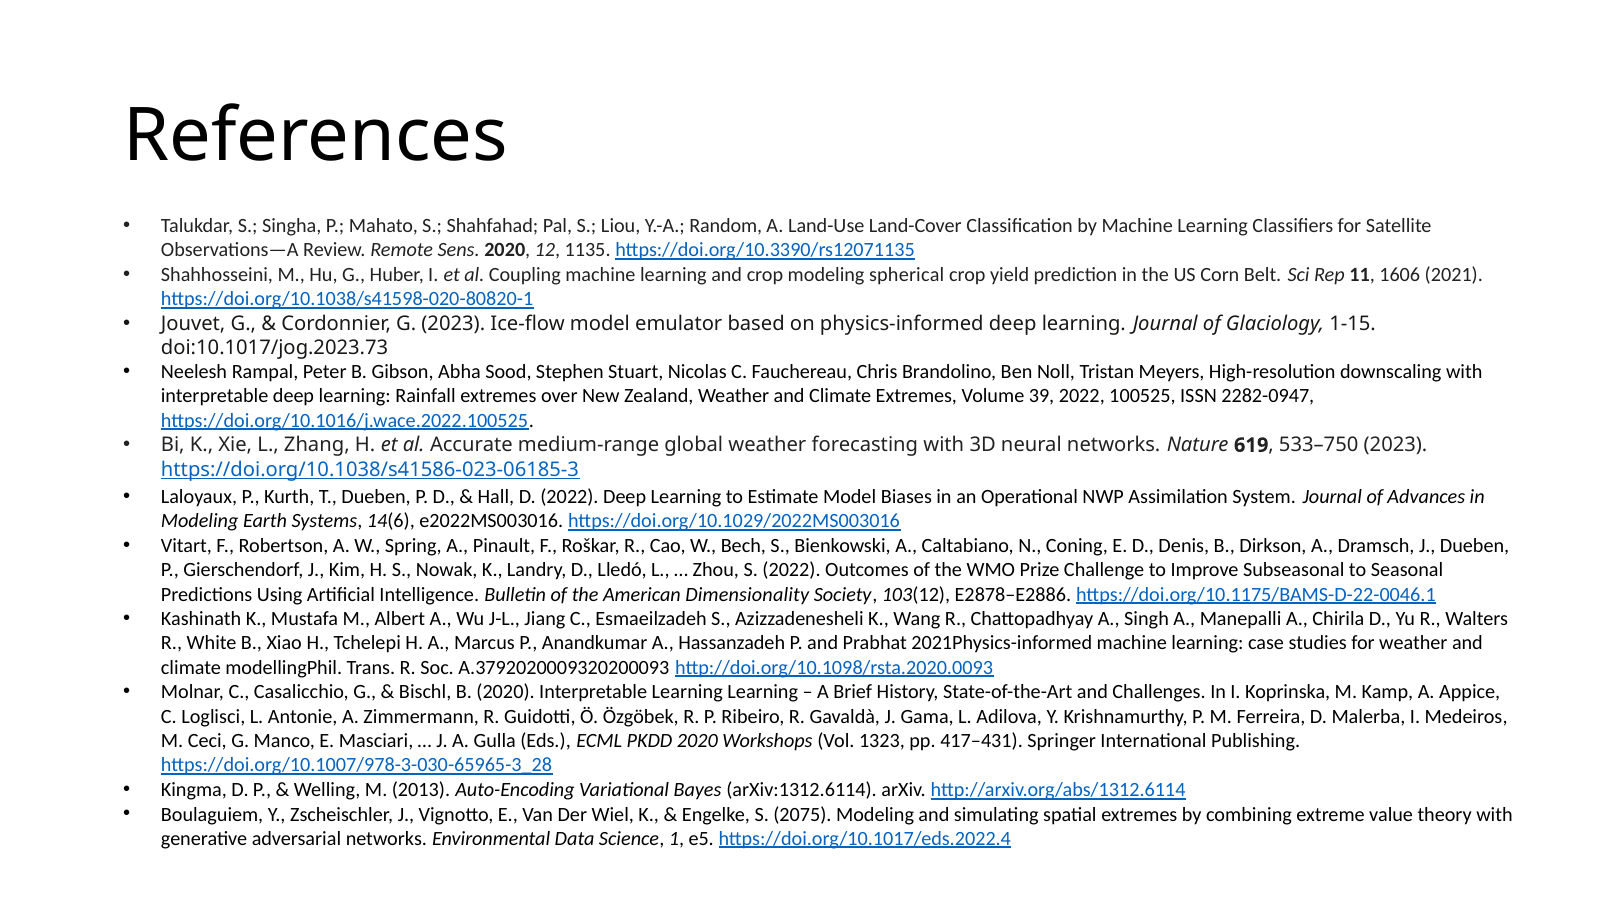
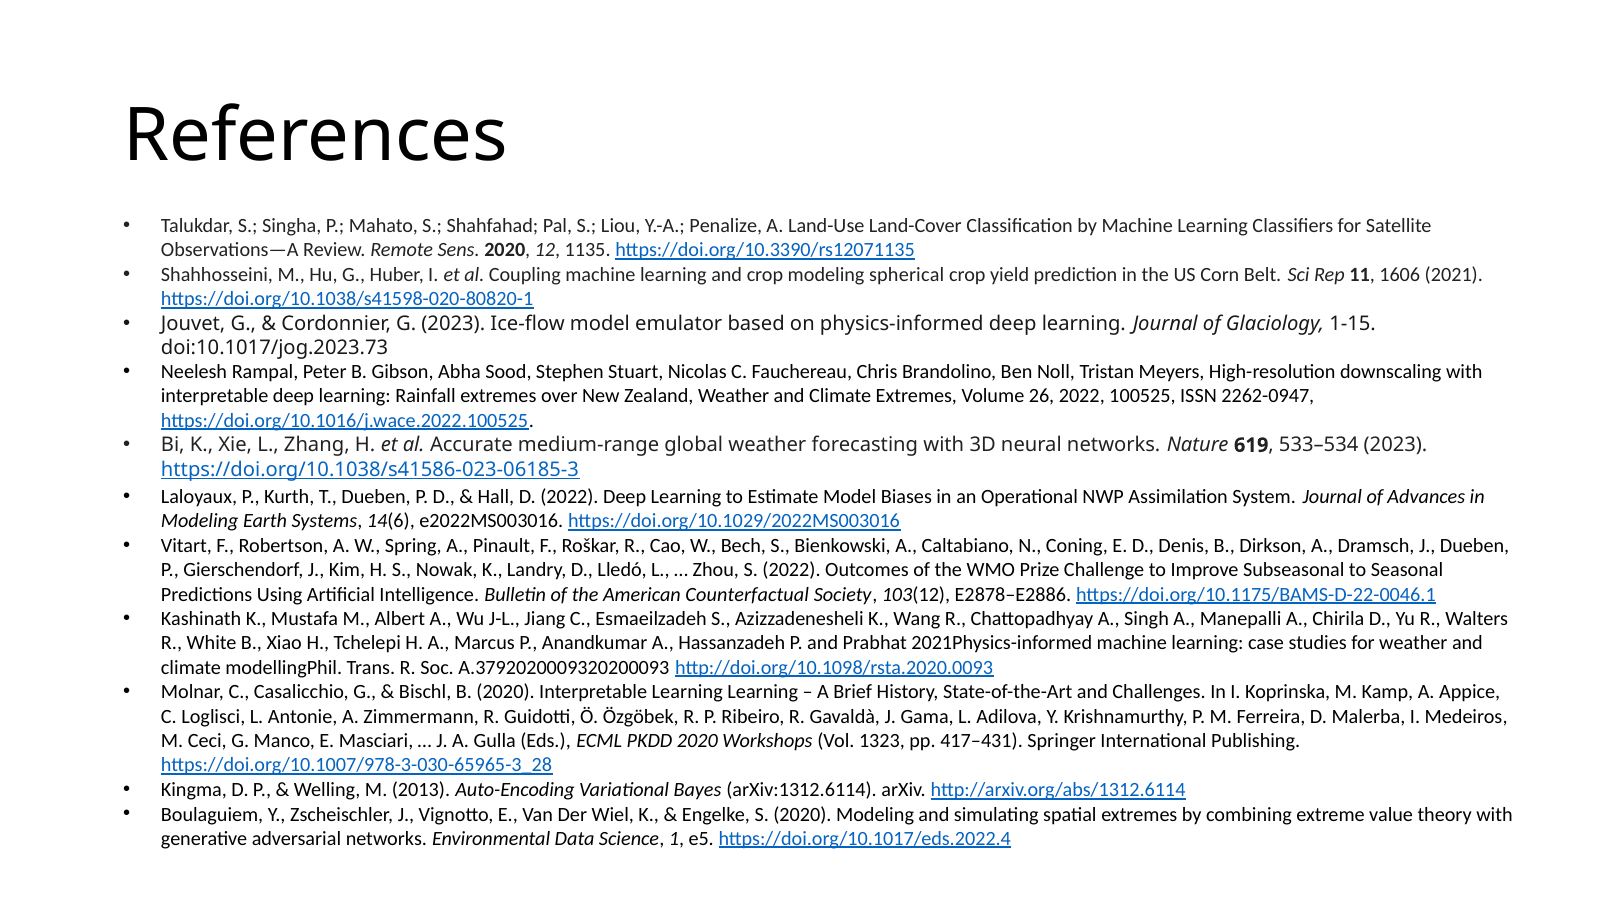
Random: Random -> Penalize
39: 39 -> 26
2282-0947: 2282-0947 -> 2262-0947
533–750: 533–750 -> 533–534
Dimensionality: Dimensionality -> Counterfactual
S 2075: 2075 -> 2020
